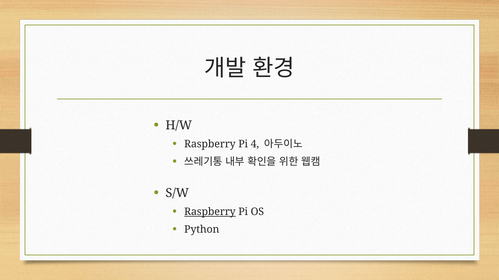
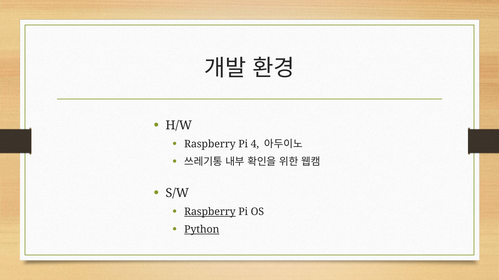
Python underline: none -> present
